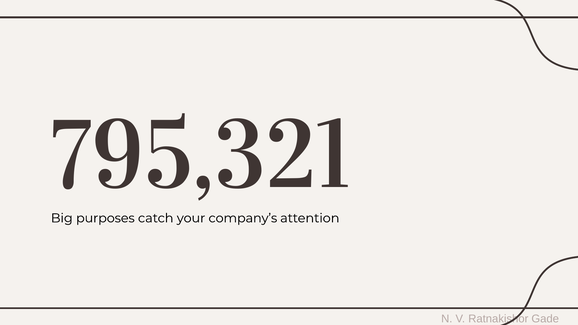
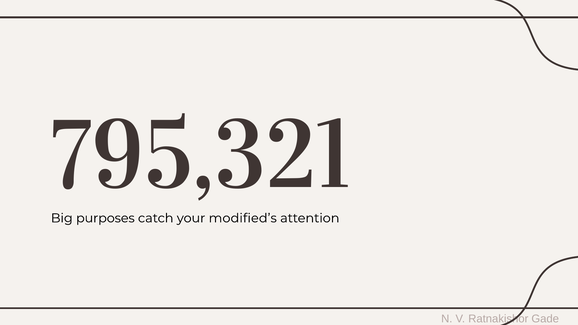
company’s: company’s -> modified’s
